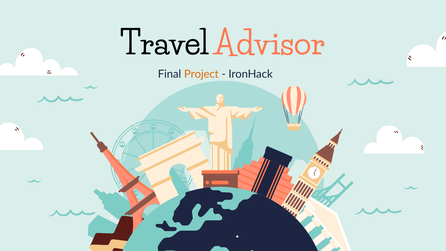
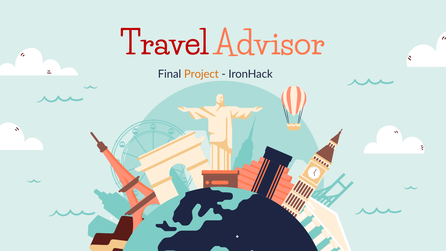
Travel colour: black -> red
